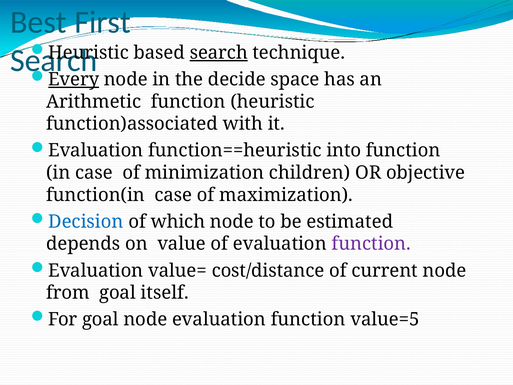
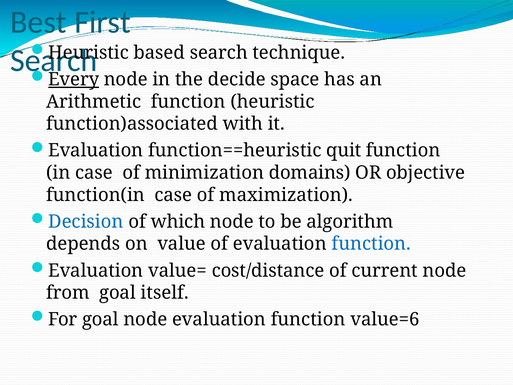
search at (219, 53) underline: present -> none
into: into -> quit
children: children -> domains
estimated: estimated -> algorithm
function at (371, 244) colour: purple -> blue
value=5: value=5 -> value=6
